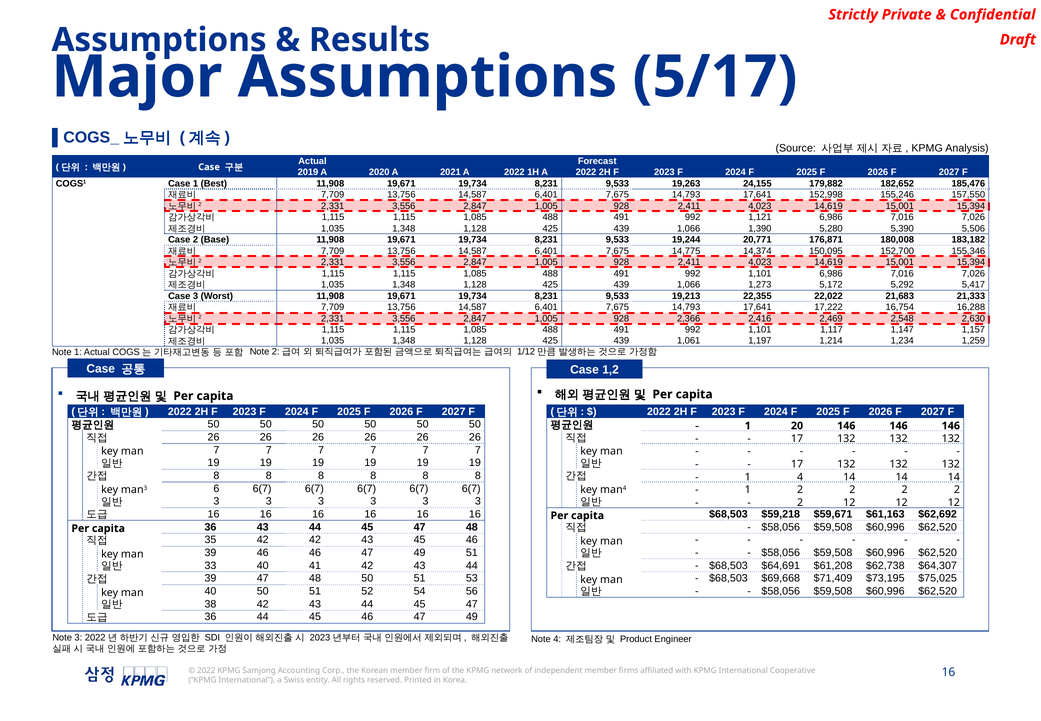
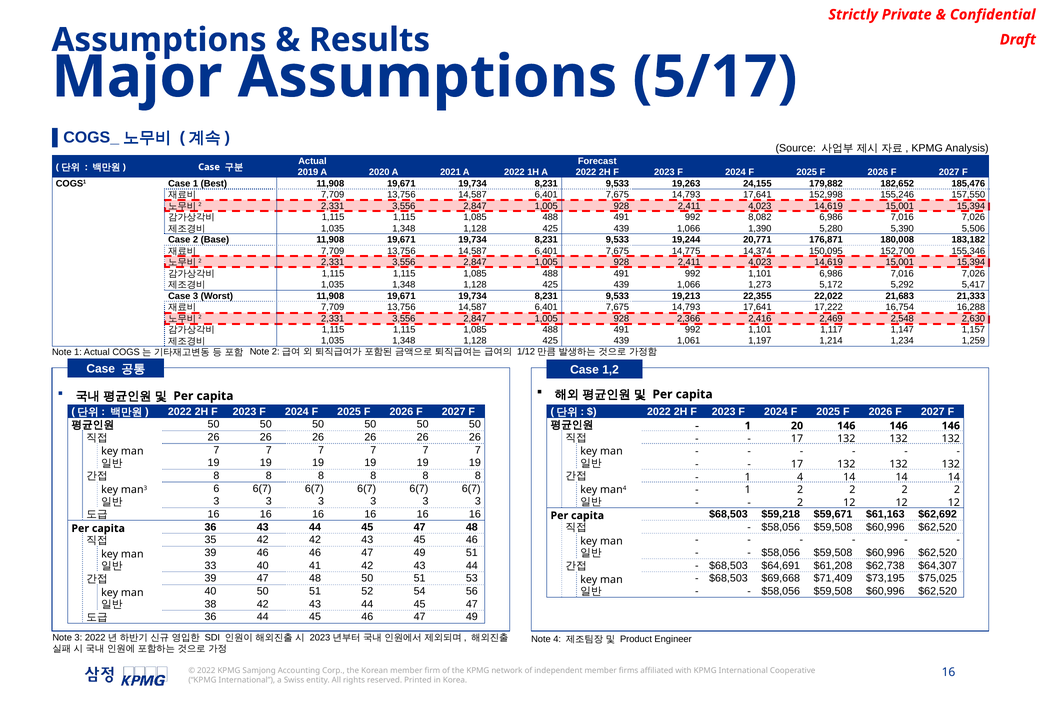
1,121: 1,121 -> 8,082
